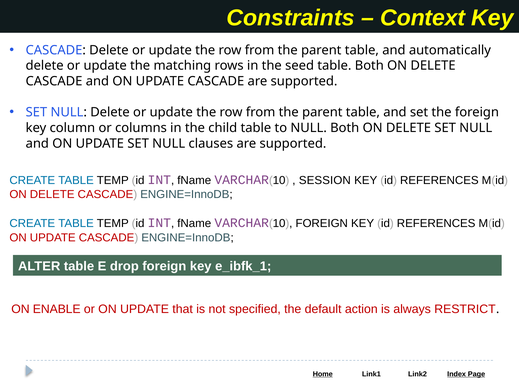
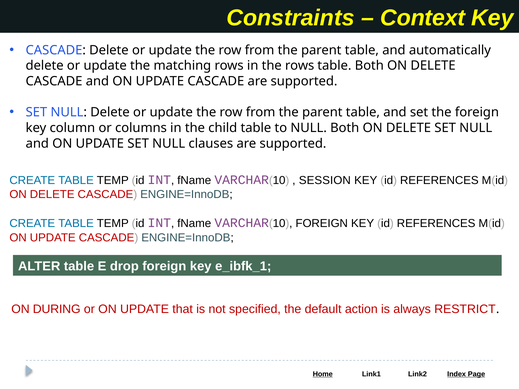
the seed: seed -> rows
ENABLE: ENABLE -> DURING
